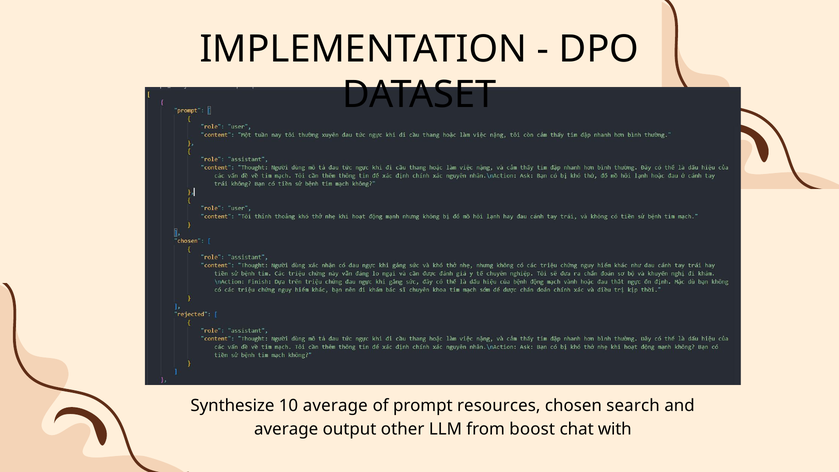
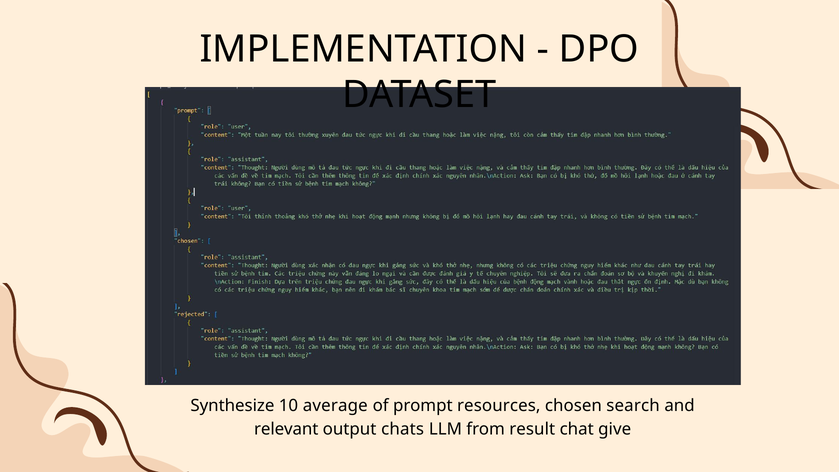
average at (286, 429): average -> relevant
other: other -> chats
boost: boost -> result
with: with -> give
